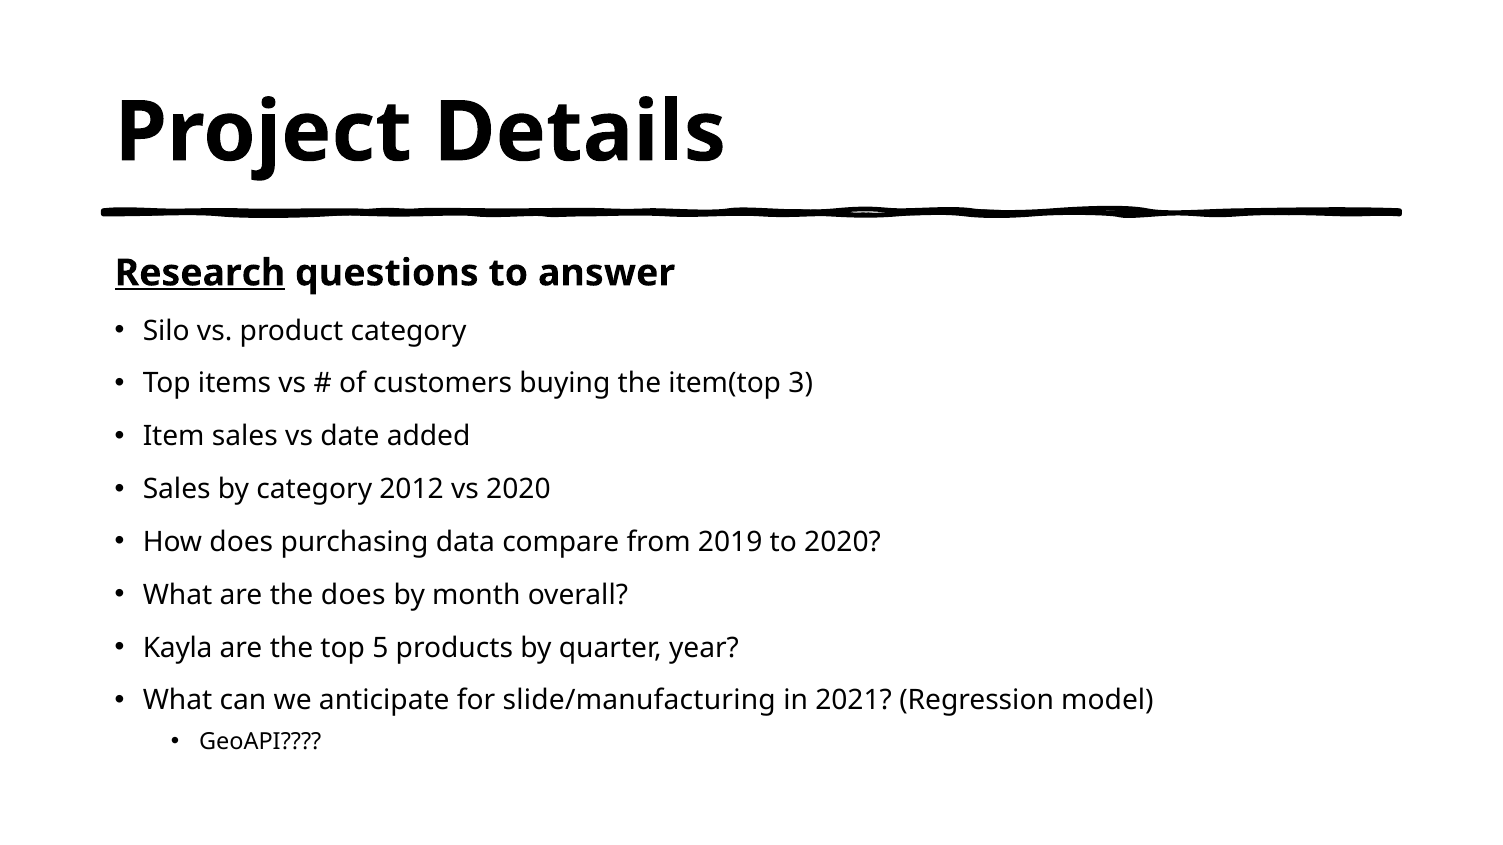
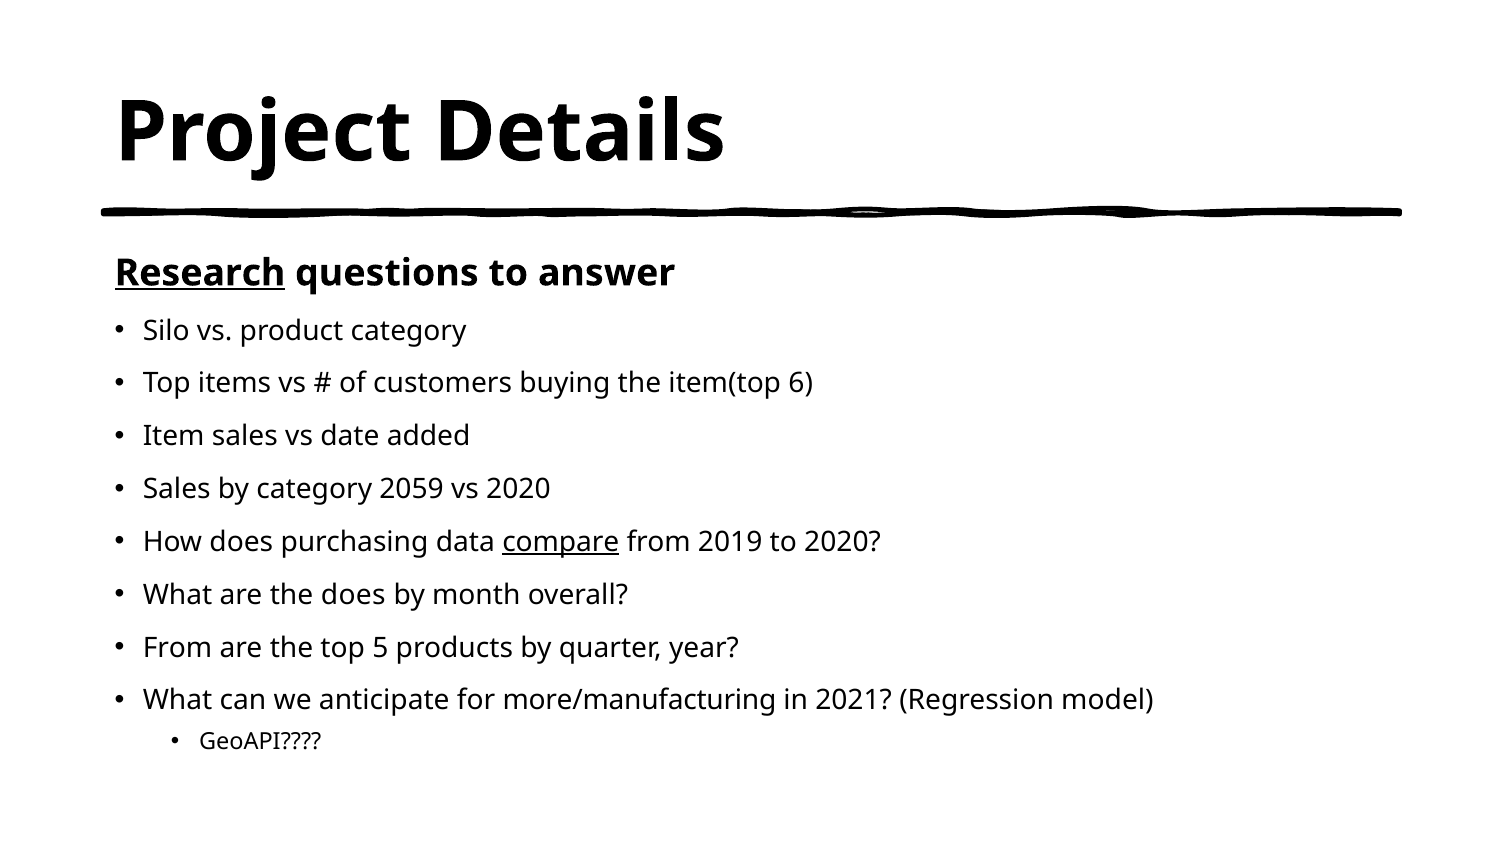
3: 3 -> 6
2012: 2012 -> 2059
compare underline: none -> present
Kayla at (178, 648): Kayla -> From
slide/manufacturing: slide/manufacturing -> more/manufacturing
